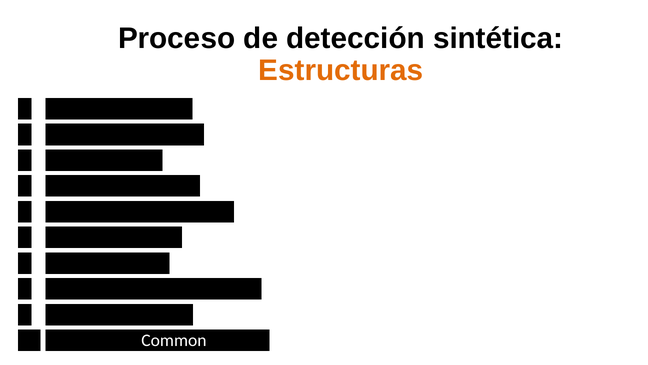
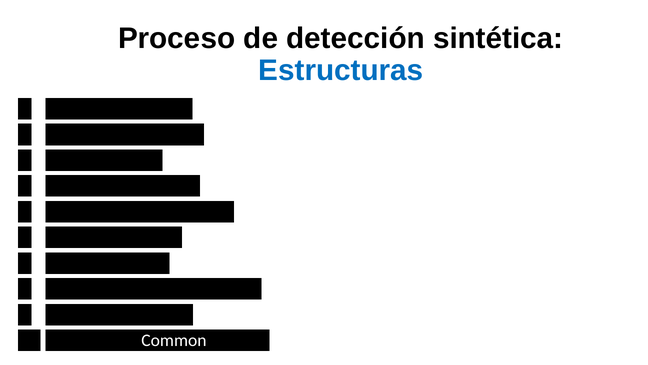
Estructuras colour: orange -> blue
